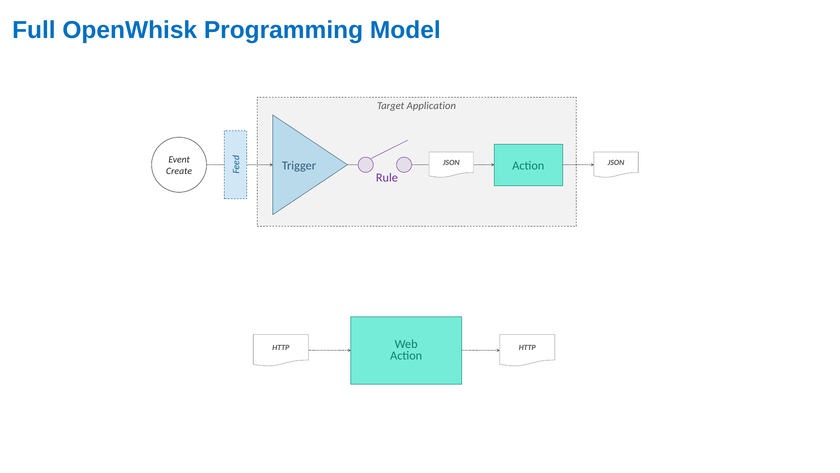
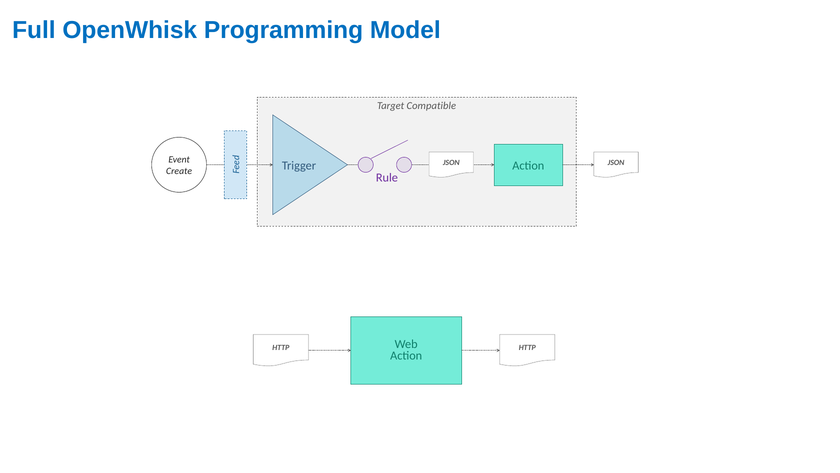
Application: Application -> Compatible
